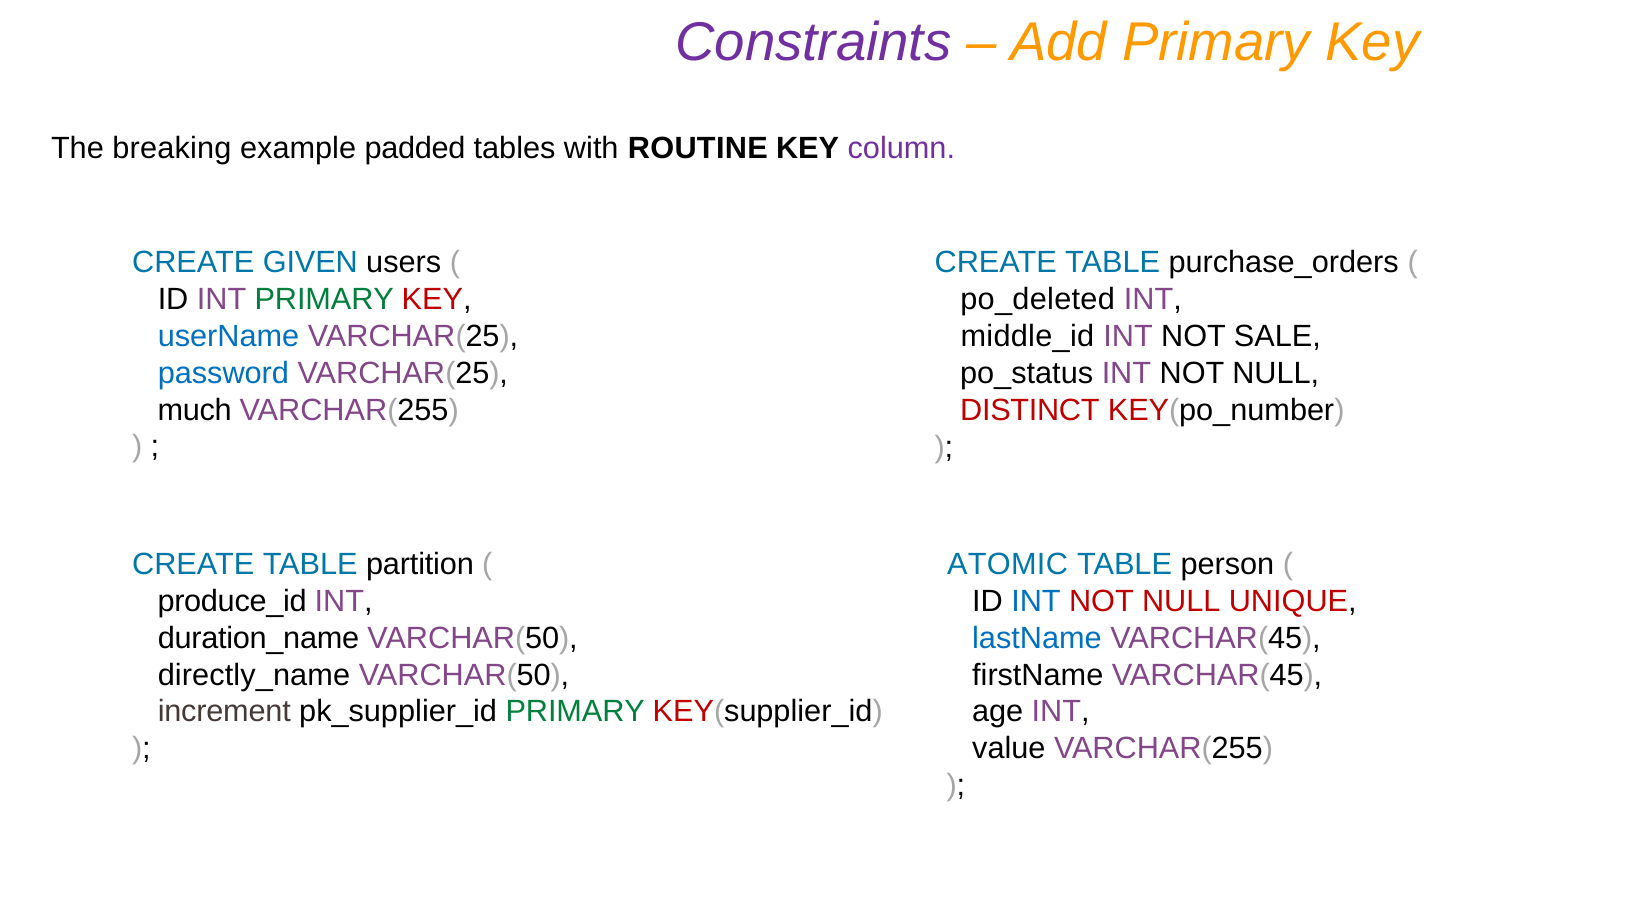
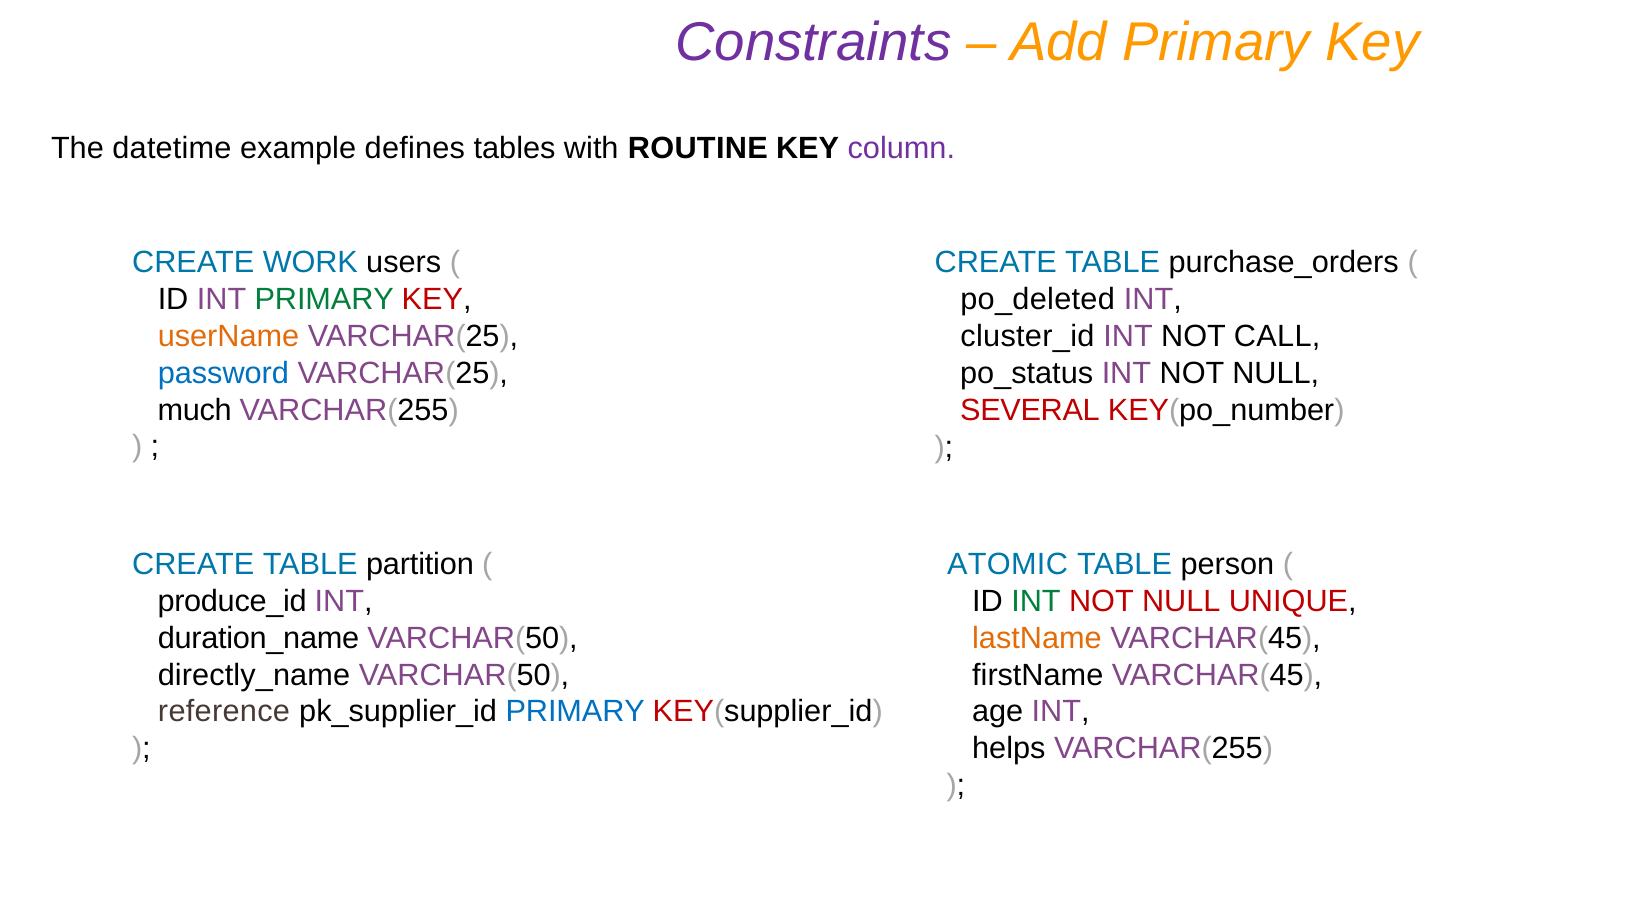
breaking: breaking -> datetime
padded: padded -> defines
GIVEN: GIVEN -> WORK
userName colour: blue -> orange
middle_id: middle_id -> cluster_id
SALE: SALE -> CALL
DISTINCT: DISTINCT -> SEVERAL
INT at (1036, 601) colour: blue -> green
lastName colour: blue -> orange
increment: increment -> reference
PRIMARY at (575, 712) colour: green -> blue
value: value -> helps
